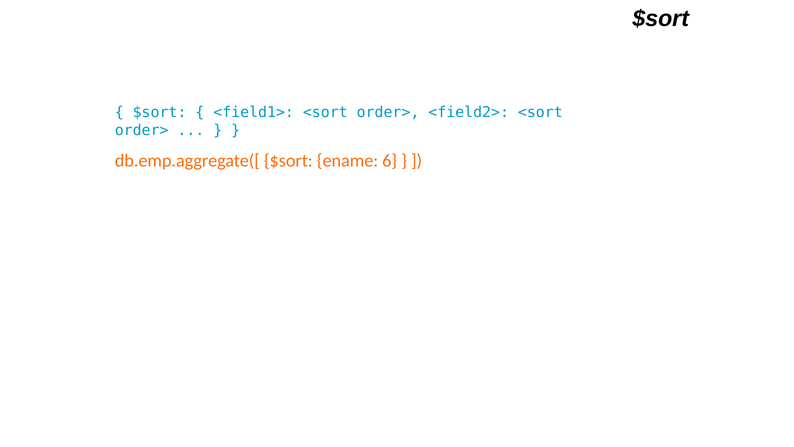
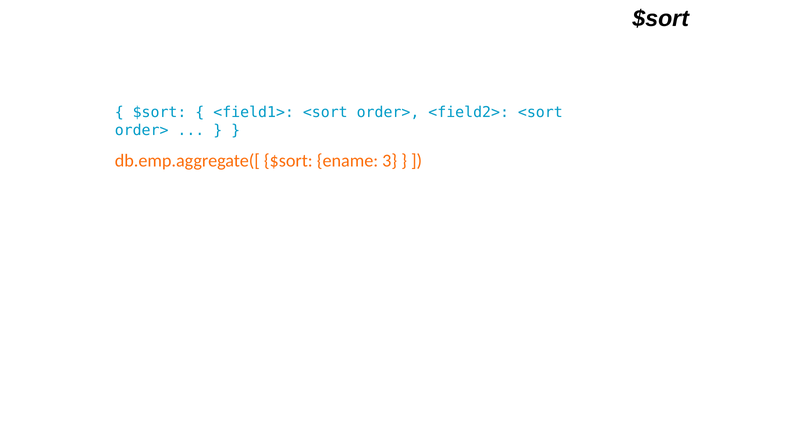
6: 6 -> 3
